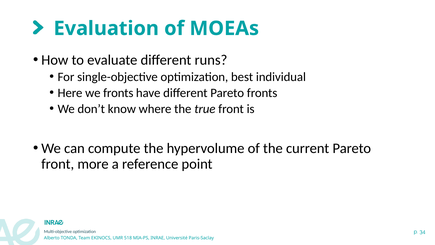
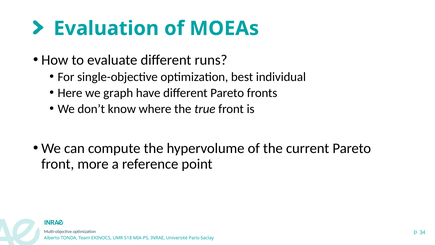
we fronts: fronts -> graph
